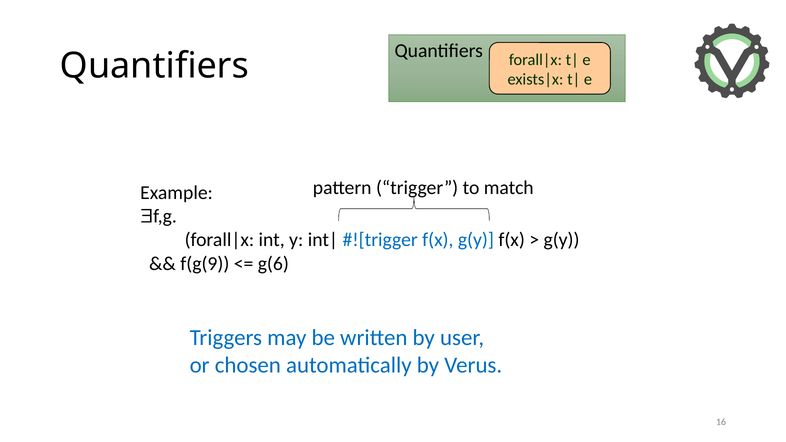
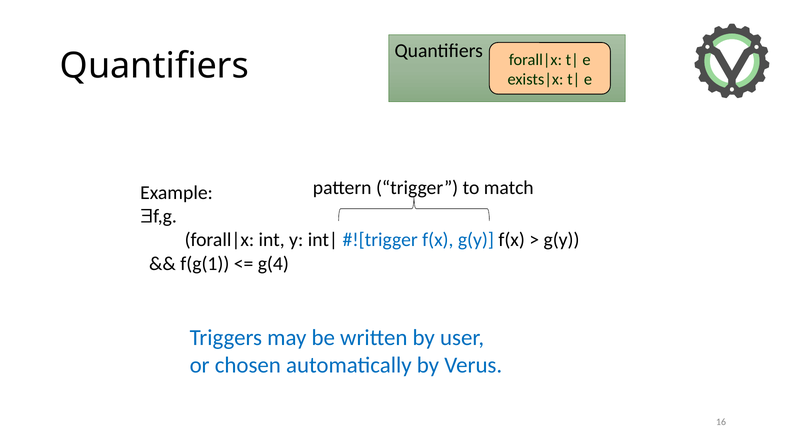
f(g(9: f(g(9 -> f(g(1
g(6: g(6 -> g(4
